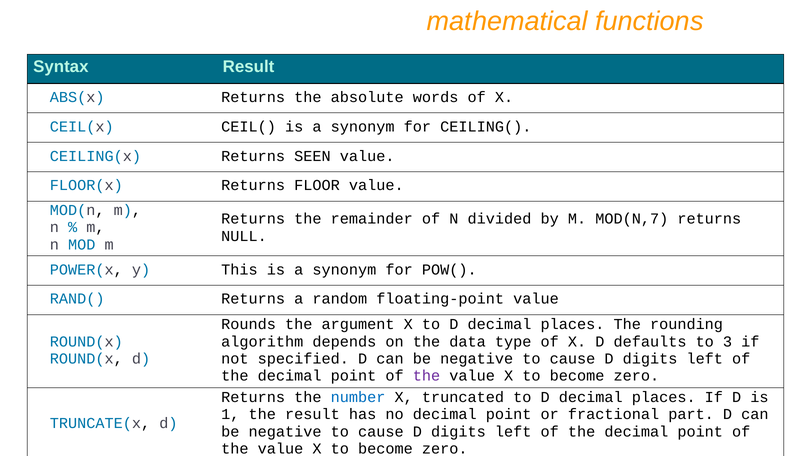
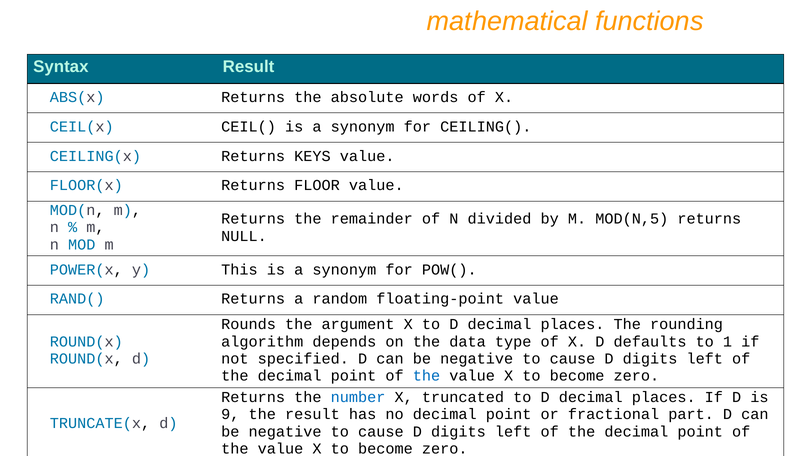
SEEN: SEEN -> KEYS
MOD(N,7: MOD(N,7 -> MOD(N,5
3: 3 -> 1
the at (426, 376) colour: purple -> blue
1: 1 -> 9
